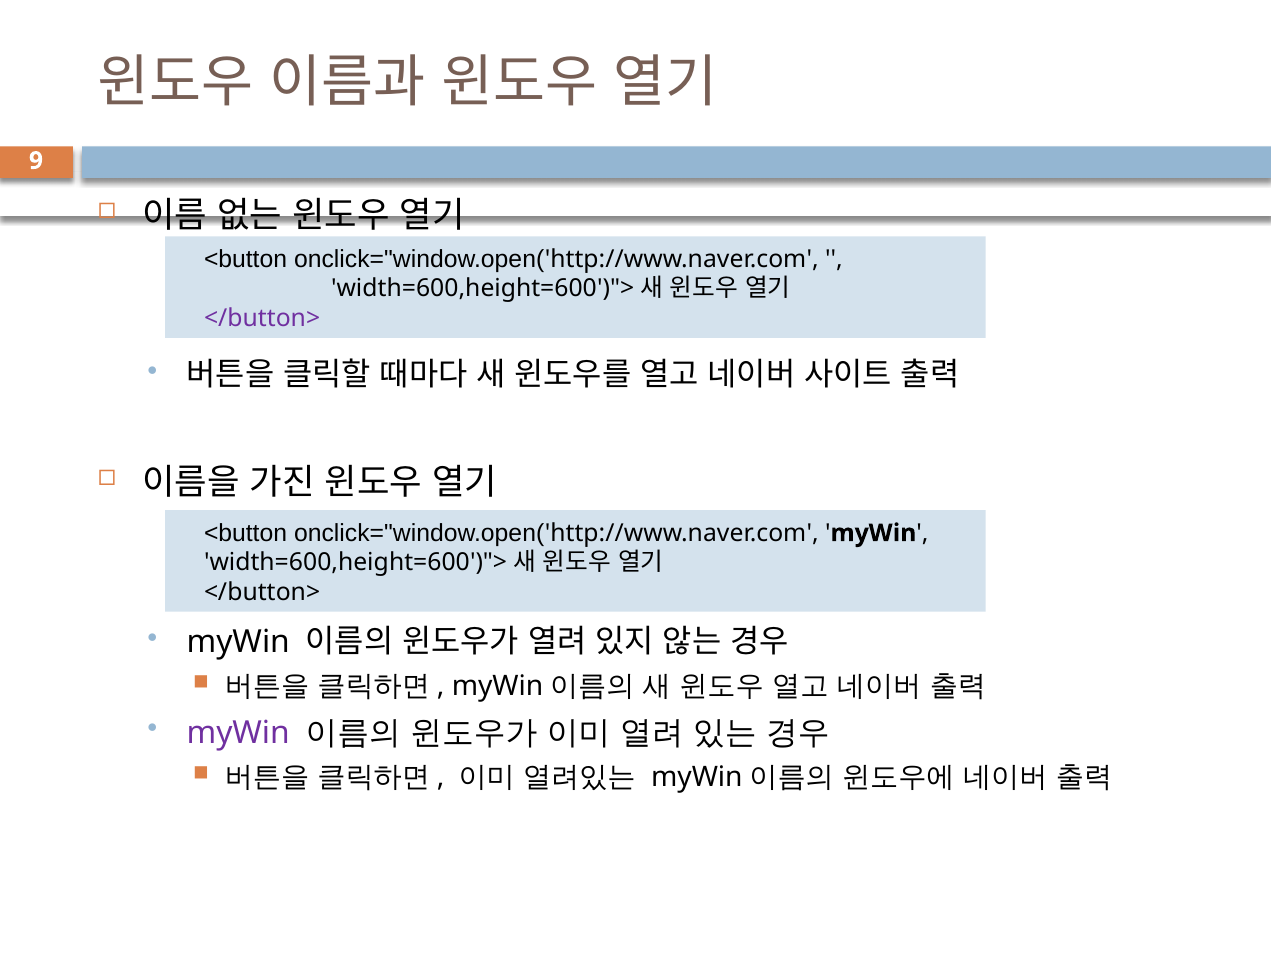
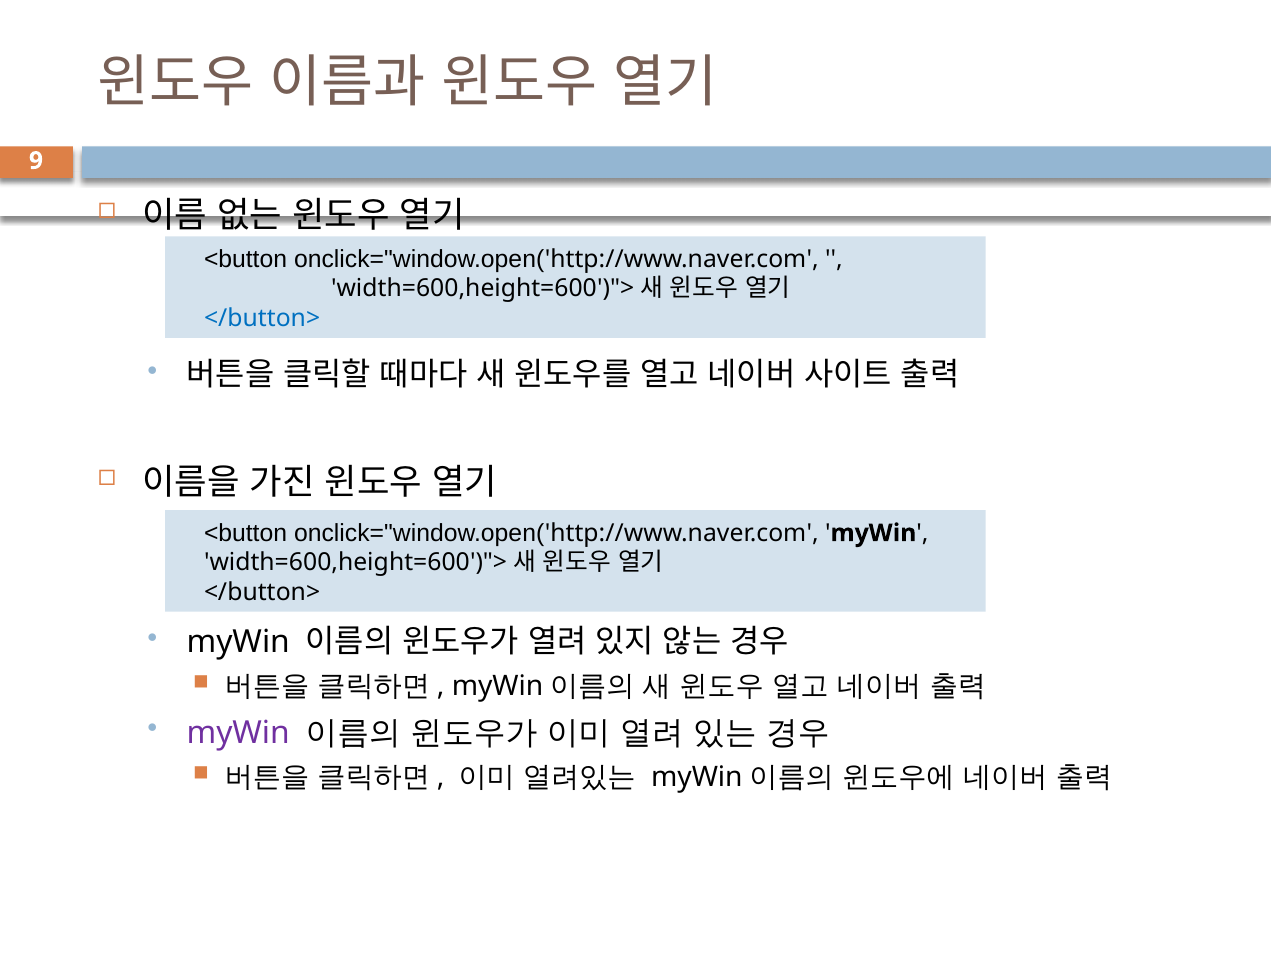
</button> at (262, 319) colour: purple -> blue
